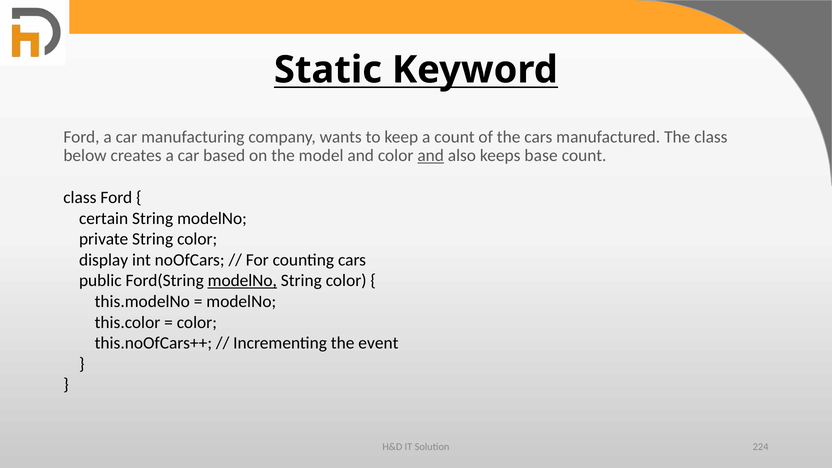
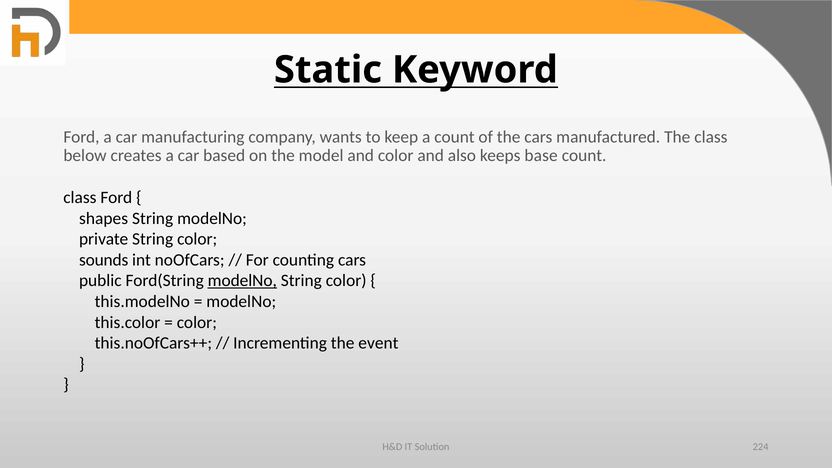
and at (431, 156) underline: present -> none
certain: certain -> shapes
display: display -> sounds
